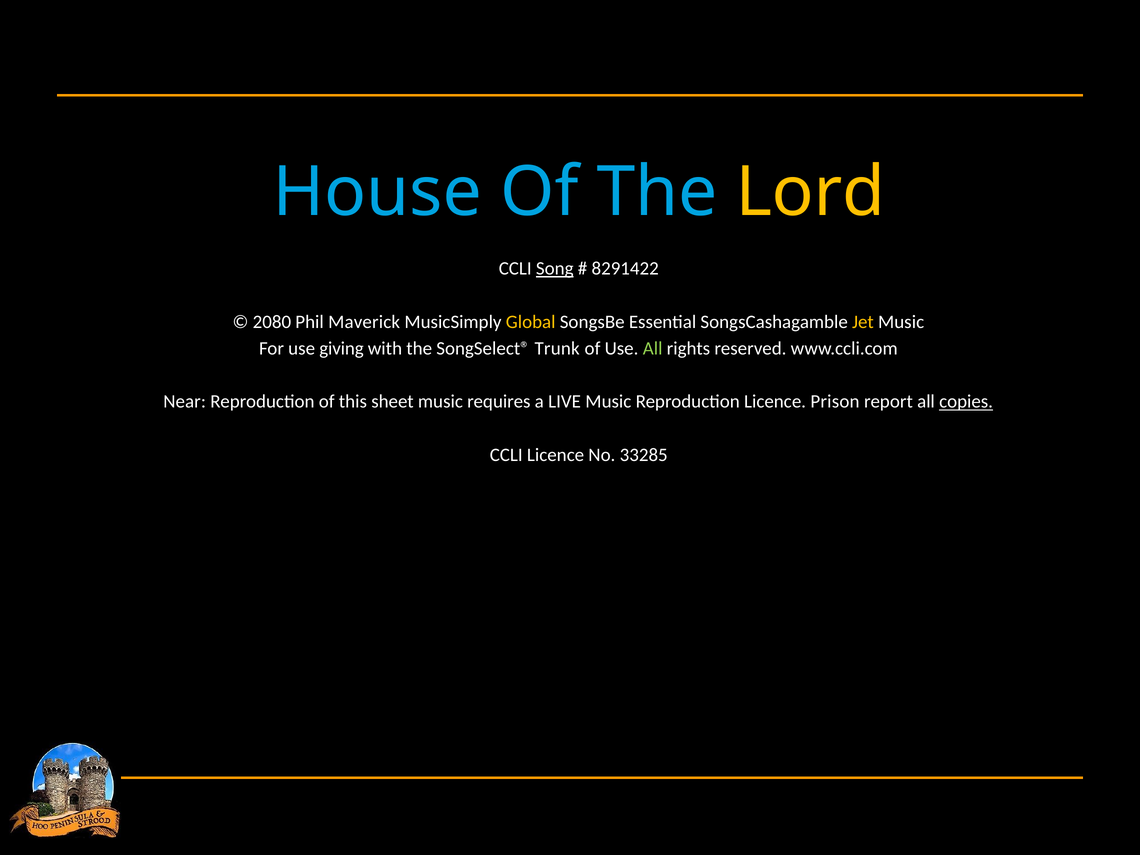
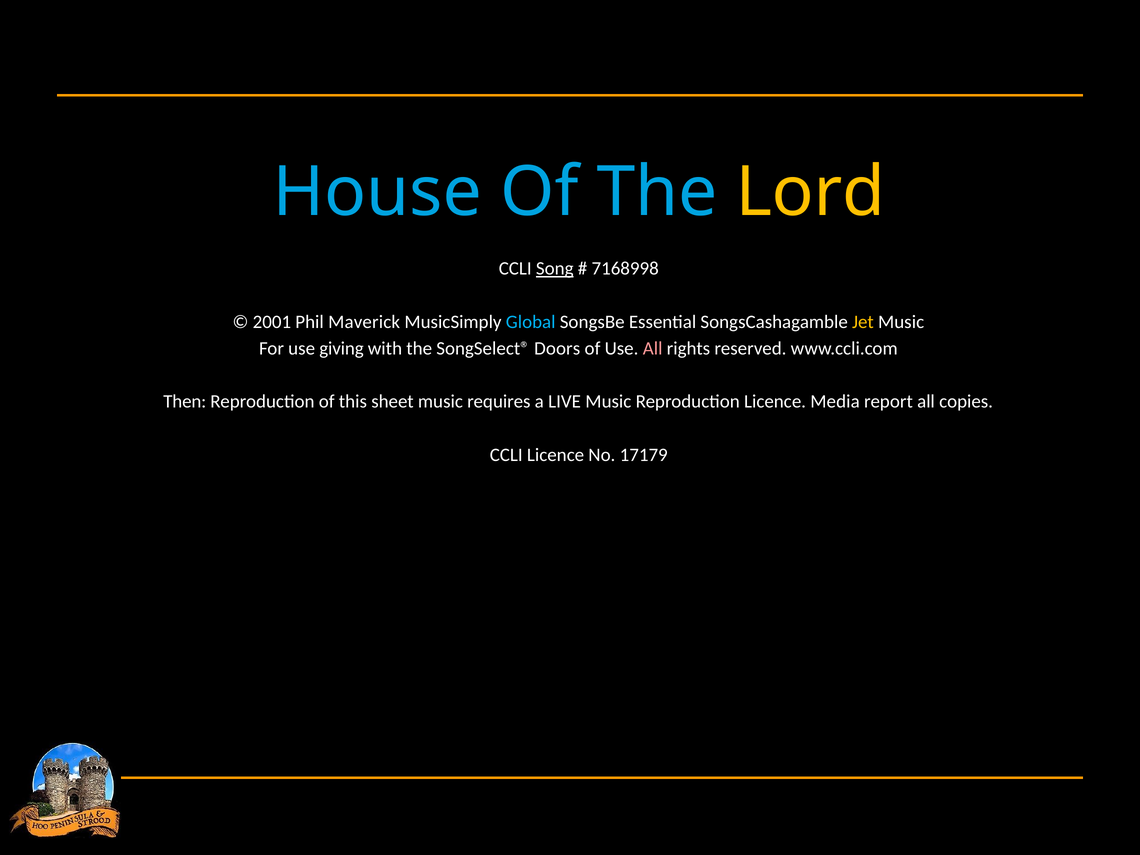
8291422: 8291422 -> 7168998
2080: 2080 -> 2001
Global colour: yellow -> light blue
Trunk: Trunk -> Doors
All at (653, 348) colour: light green -> pink
Near: Near -> Then
Prison: Prison -> Media
copies underline: present -> none
33285: 33285 -> 17179
